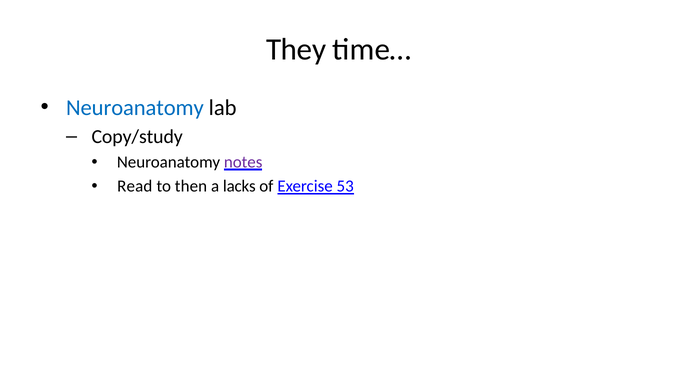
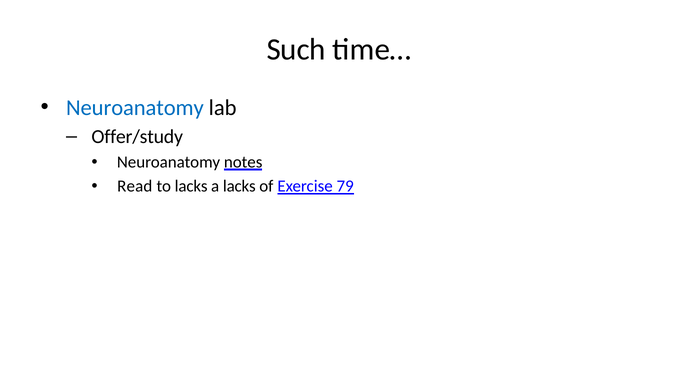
They: They -> Such
Copy/study: Copy/study -> Offer/study
notes colour: purple -> black
to then: then -> lacks
53: 53 -> 79
